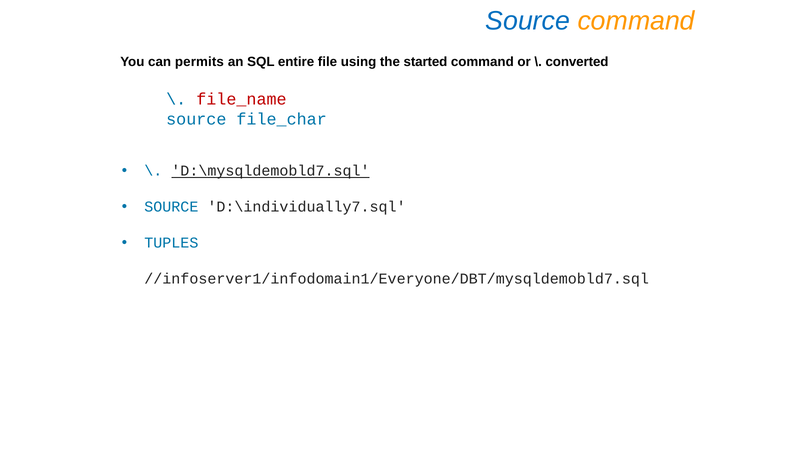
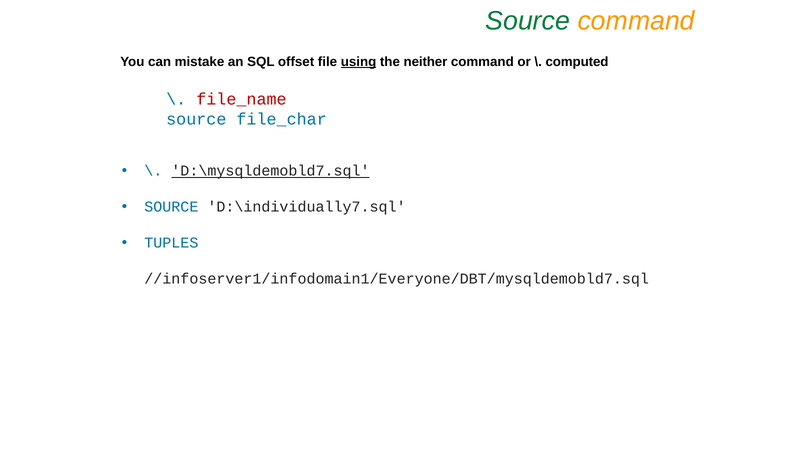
Source at (528, 21) colour: blue -> green
permits: permits -> mistake
entire: entire -> offset
using underline: none -> present
started: started -> neither
converted: converted -> computed
